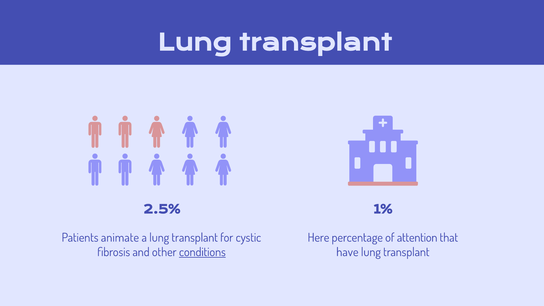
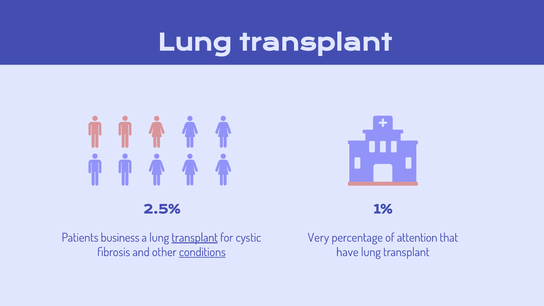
animate: animate -> business
transplant at (195, 238) underline: none -> present
Here: Here -> Very
